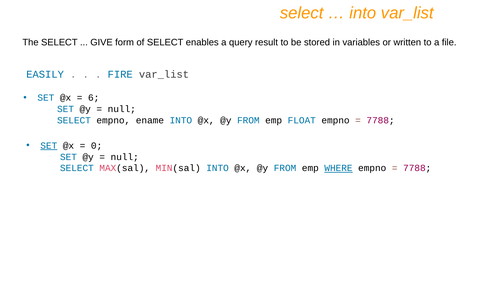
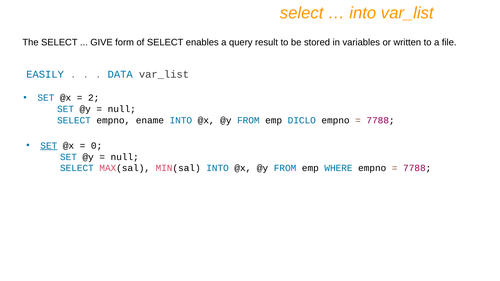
FIRE: FIRE -> DATA
6: 6 -> 2
FLOAT: FLOAT -> DICLO
WHERE underline: present -> none
